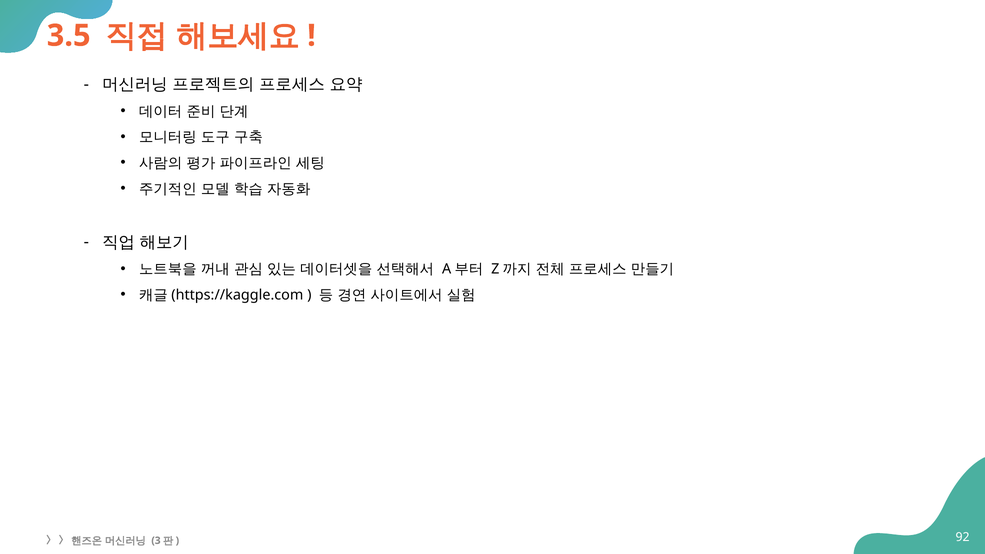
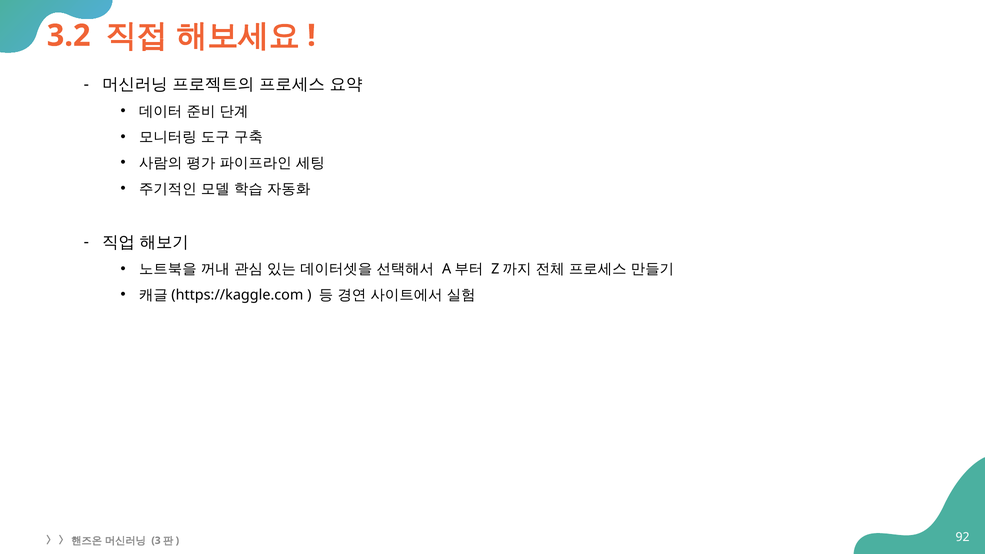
3.5: 3.5 -> 3.2
